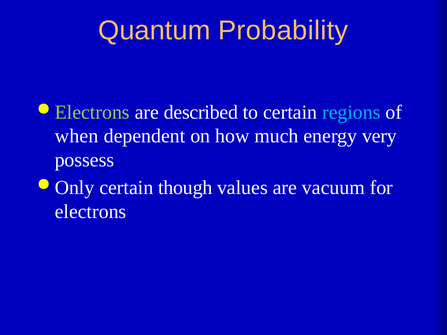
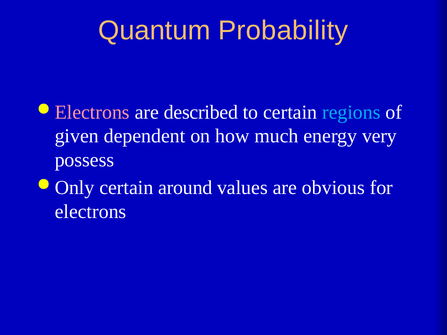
Electrons at (92, 112) colour: light green -> pink
when: when -> given
though: though -> around
vacuum: vacuum -> obvious
